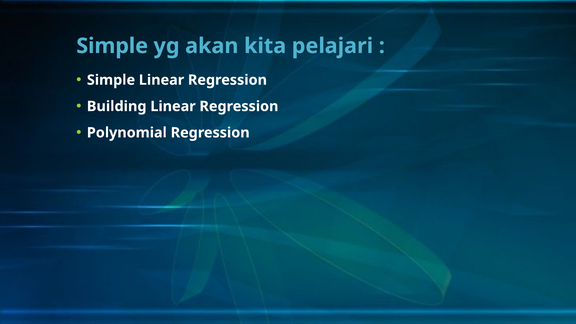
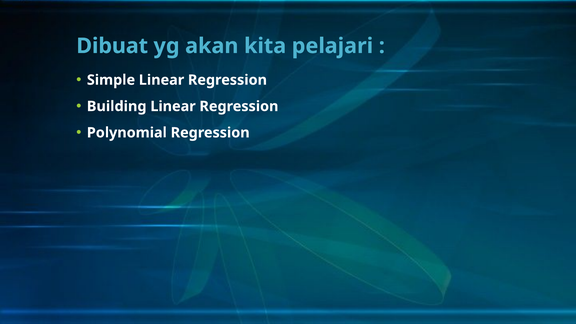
Simple at (112, 46): Simple -> Dibuat
